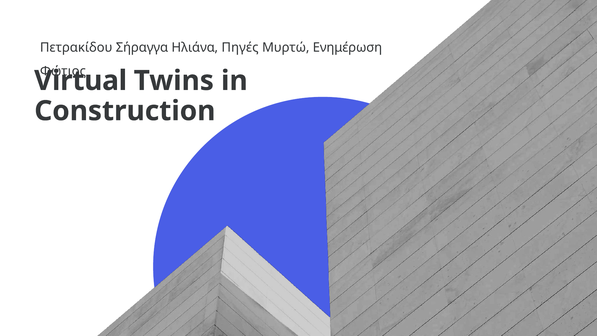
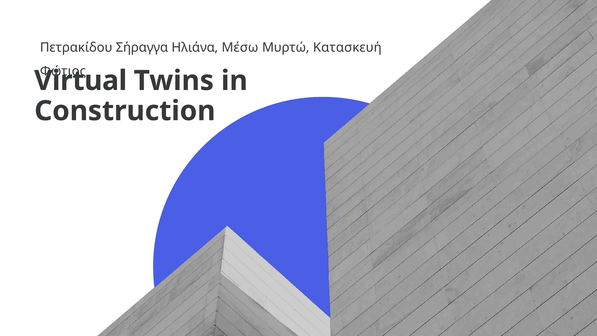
Πηγές: Πηγές -> Μέσω
Ενημέρωση: Ενημέρωση -> Κατασκευή
